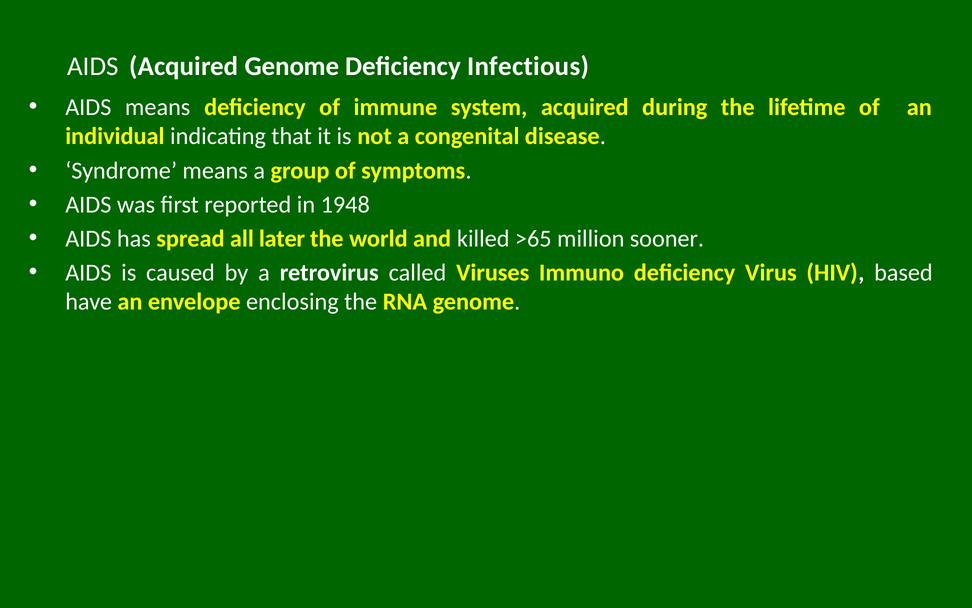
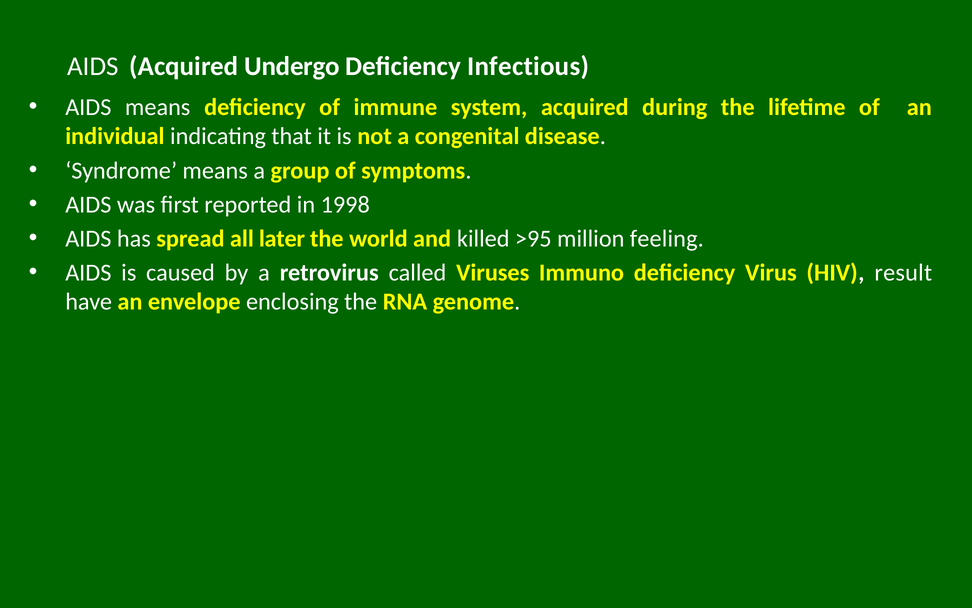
Acquired Genome: Genome -> Undergo
1948: 1948 -> 1998
>65: >65 -> >95
sooner: sooner -> feeling
based: based -> result
